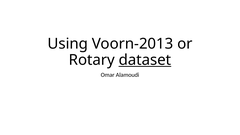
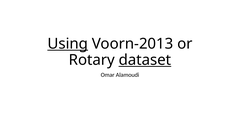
Using underline: none -> present
